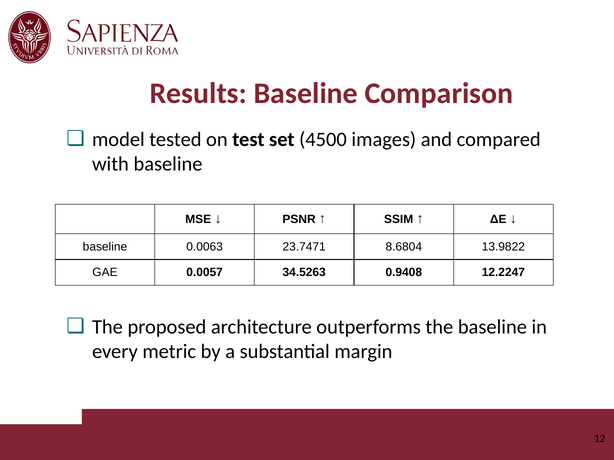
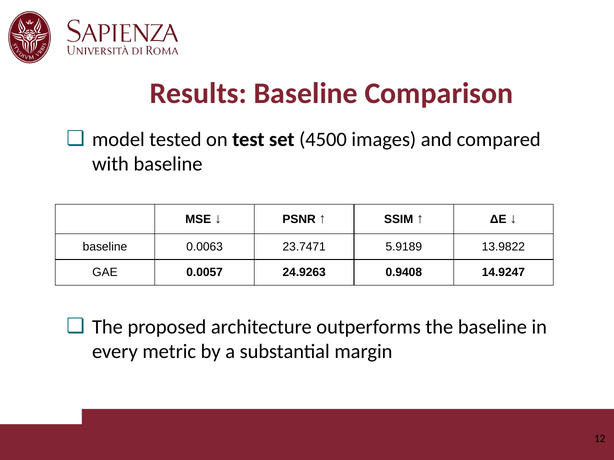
8.6804: 8.6804 -> 5.9189
34.5263: 34.5263 -> 24.9263
12.2247: 12.2247 -> 14.9247
